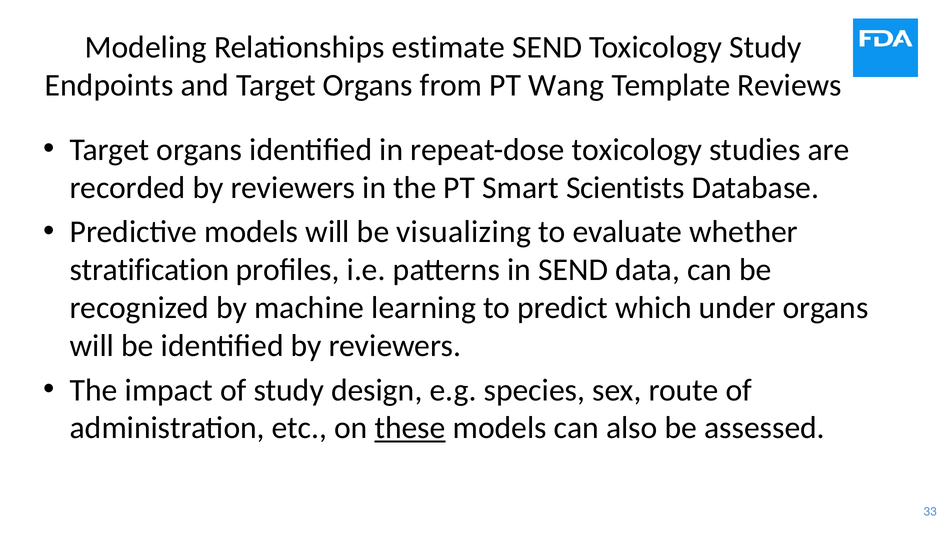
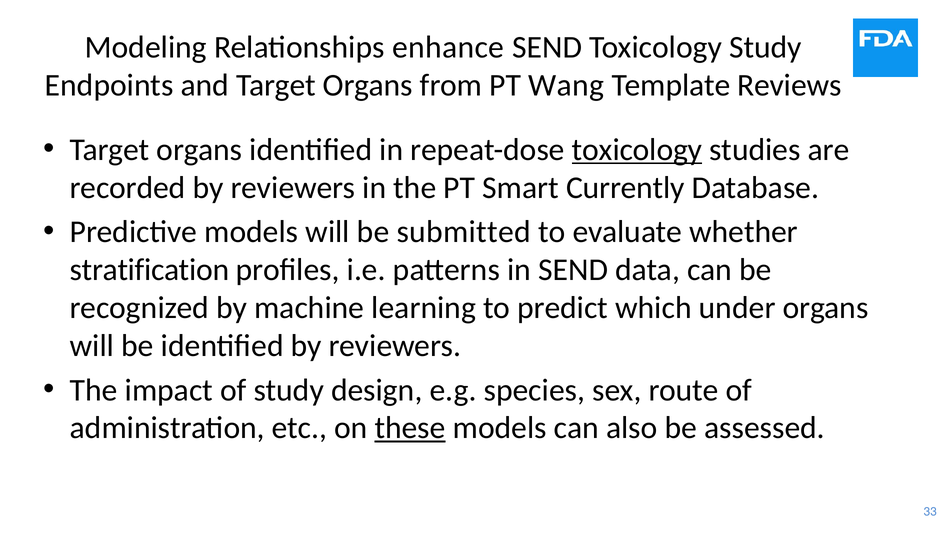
estimate: estimate -> enhance
toxicology at (637, 150) underline: none -> present
Scientists: Scientists -> Currently
visualizing: visualizing -> submitted
